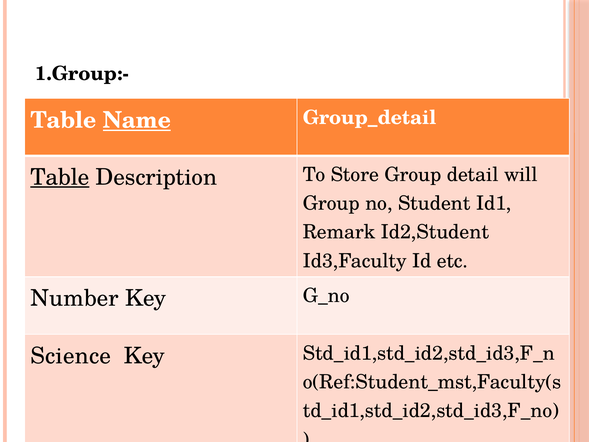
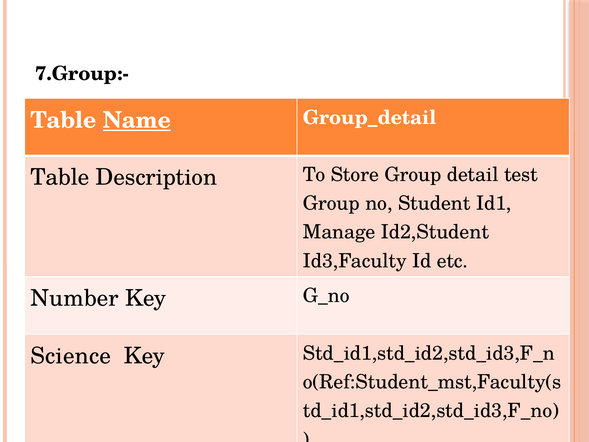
1.Group:-: 1.Group:- -> 7.Group:-
Table at (60, 177) underline: present -> none
will: will -> test
Remark: Remark -> Manage
